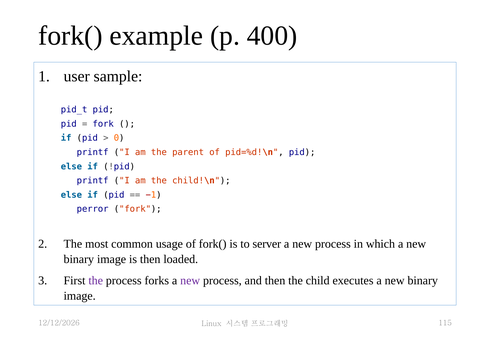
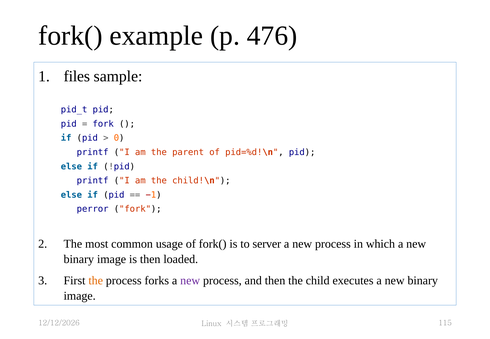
400: 400 -> 476
user: user -> files
the at (96, 281) colour: purple -> orange
